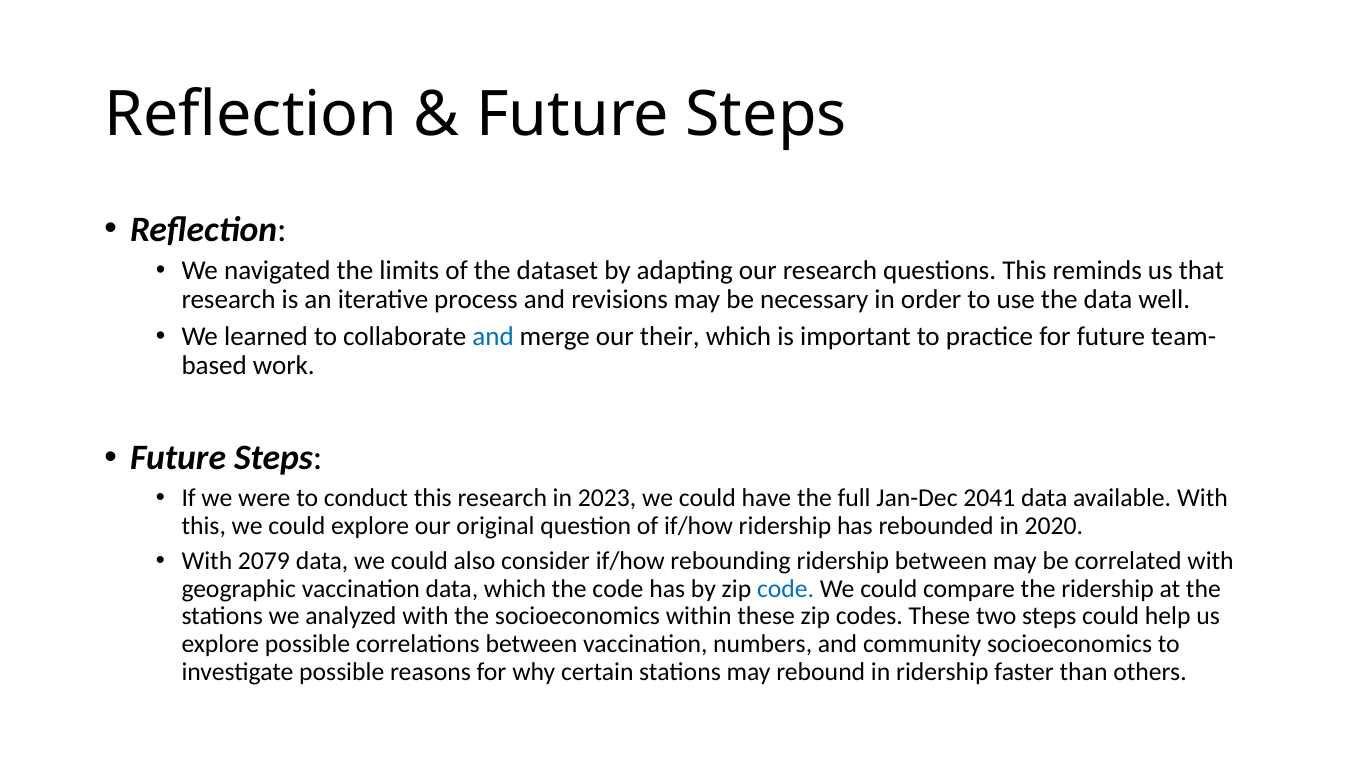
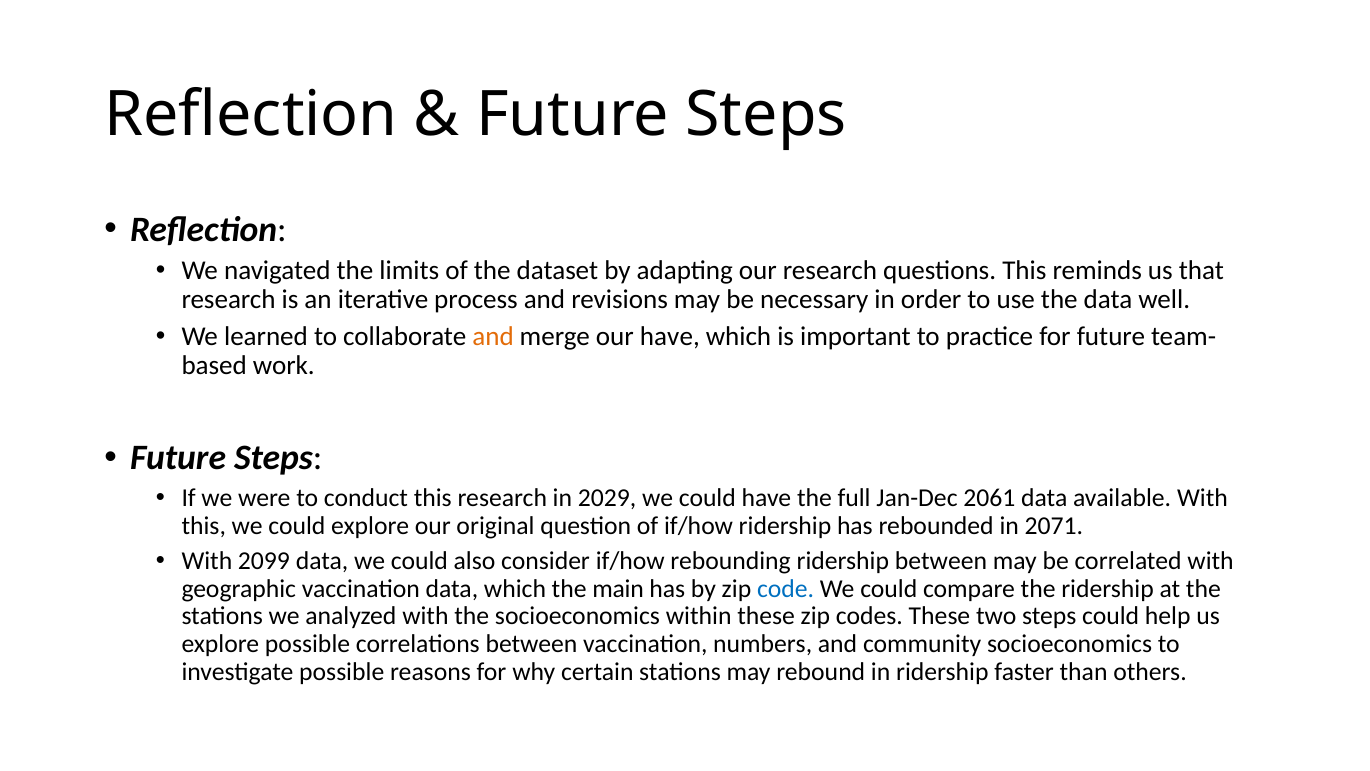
and at (493, 336) colour: blue -> orange
our their: their -> have
2023: 2023 -> 2029
2041: 2041 -> 2061
2020: 2020 -> 2071
2079: 2079 -> 2099
the code: code -> main
